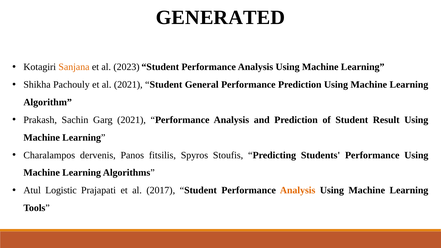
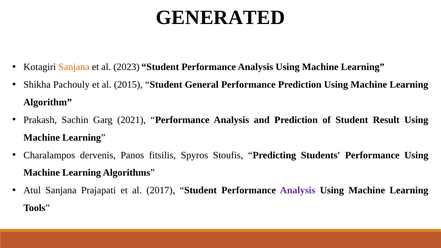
al 2021: 2021 -> 2015
Atul Logistic: Logistic -> Sanjana
Analysis at (298, 191) colour: orange -> purple
